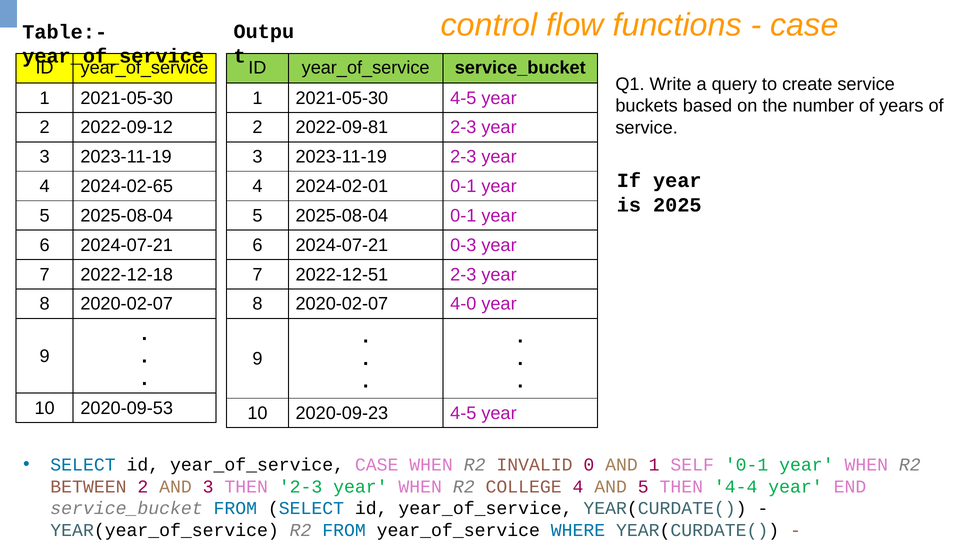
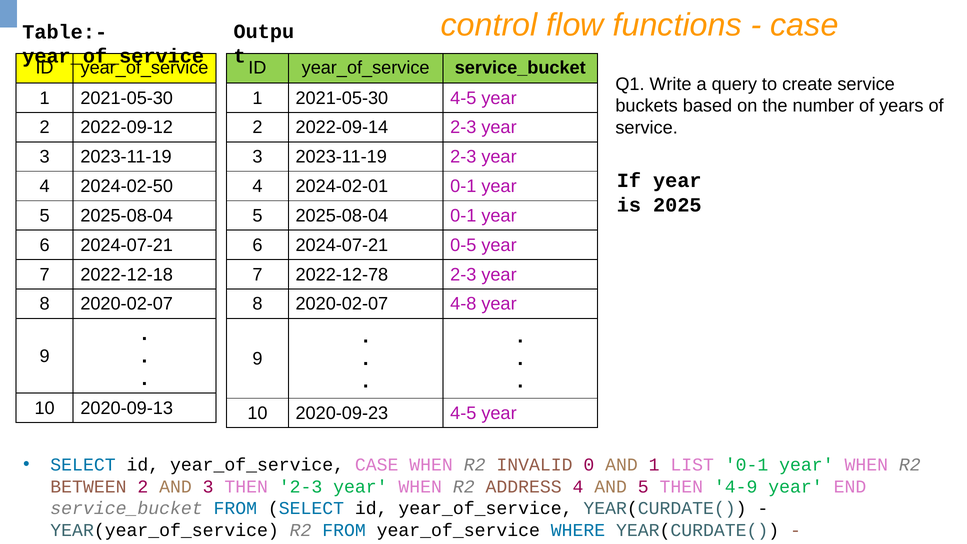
2022-09-81: 2022-09-81 -> 2022-09-14
2024-02-65: 2024-02-65 -> 2024-02-50
0-3: 0-3 -> 0-5
2022-12-51: 2022-12-51 -> 2022-12-78
4-0: 4-0 -> 4-8
2020-09-53: 2020-09-53 -> 2020-09-13
SELF: SELF -> LIST
COLLEGE: COLLEGE -> ADDRESS
4-4: 4-4 -> 4-9
